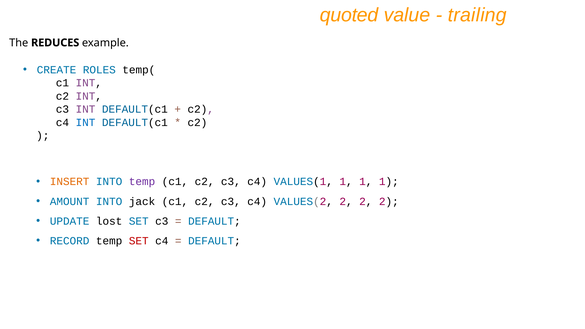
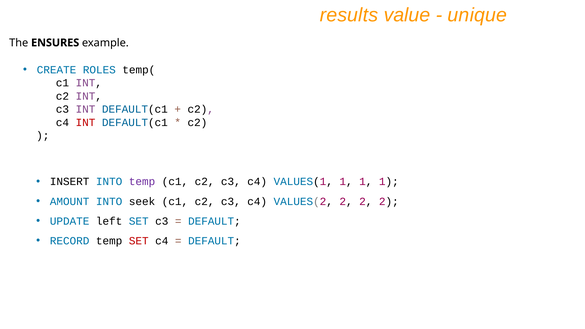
quoted: quoted -> results
trailing: trailing -> unique
REDUCES: REDUCES -> ENSURES
INT at (86, 122) colour: blue -> red
INSERT colour: orange -> black
jack: jack -> seek
lost: lost -> left
